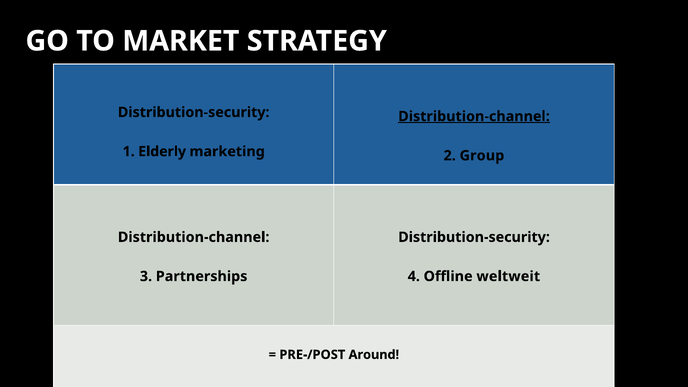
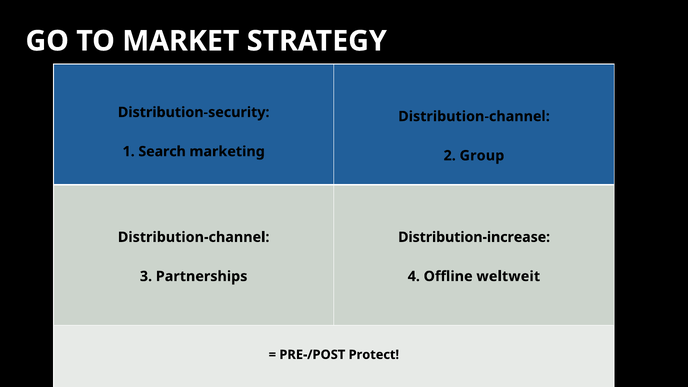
Distribution-channel at (474, 116) underline: present -> none
Elderly: Elderly -> Search
Distribution-security at (474, 237): Distribution-security -> Distribution-increase
Around: Around -> Protect
